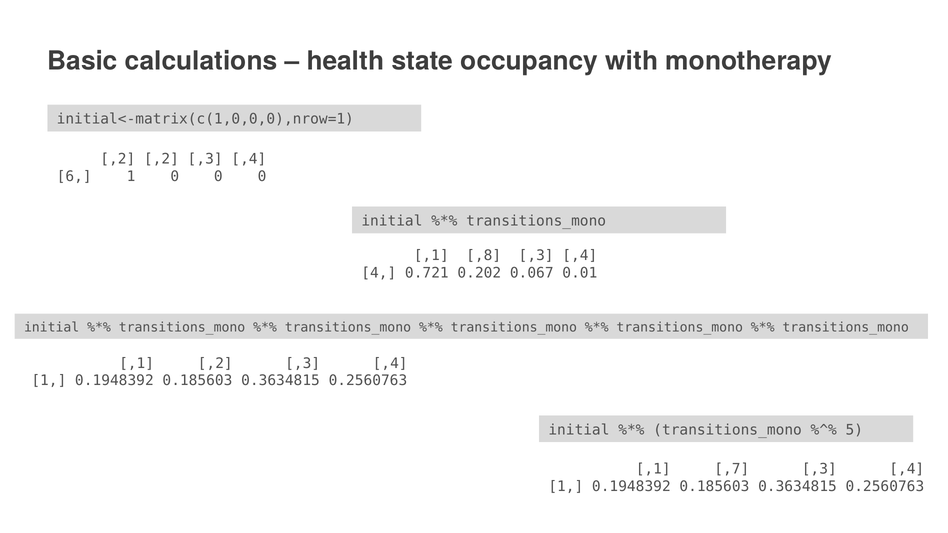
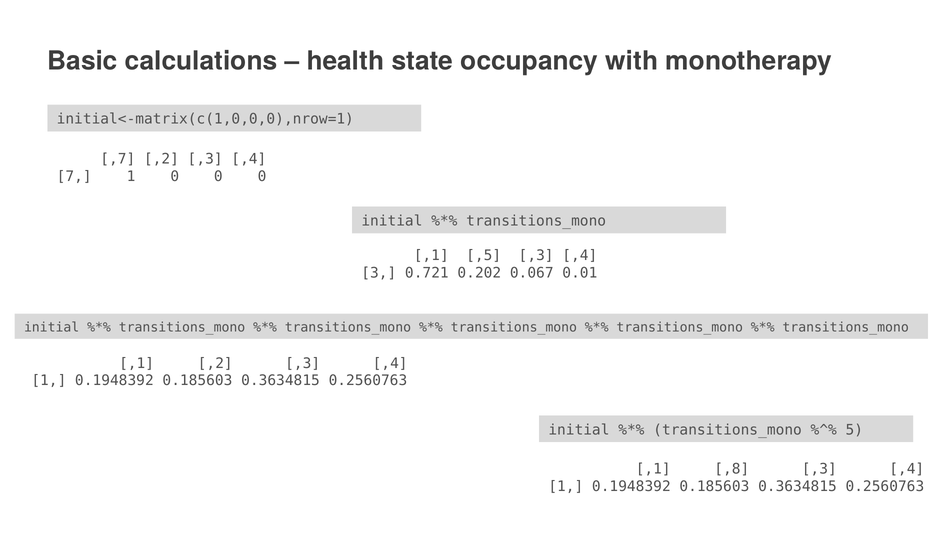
,2 at (118, 159): ,2 -> ,7
6: 6 -> 7
,8: ,8 -> ,5
4: 4 -> 3
,7: ,7 -> ,8
